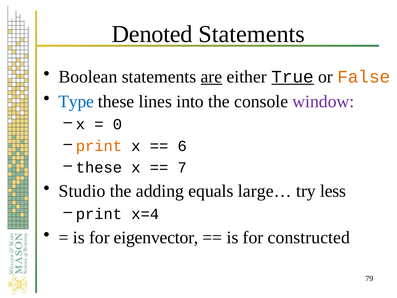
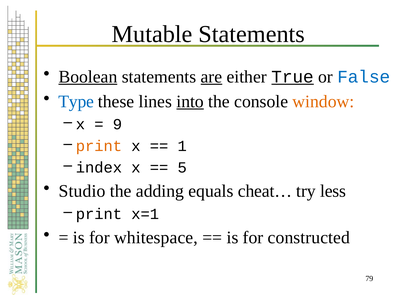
Denoted: Denoted -> Mutable
Boolean underline: none -> present
False colour: orange -> blue
into underline: none -> present
window colour: purple -> orange
0: 0 -> 9
6: 6 -> 1
these at (99, 167): these -> index
7: 7 -> 5
large…: large… -> cheat…
x=4: x=4 -> x=1
eigenvector: eigenvector -> whitespace
